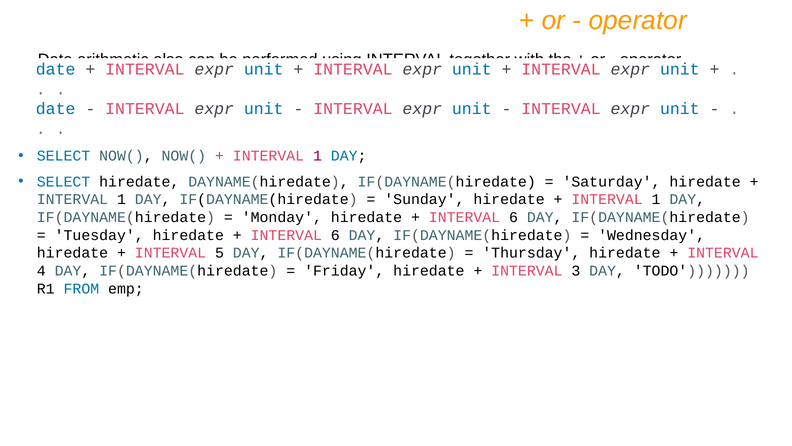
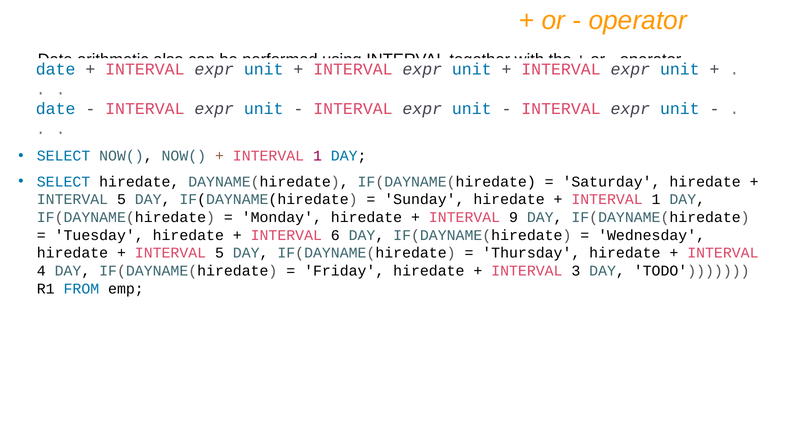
1 at (121, 199): 1 -> 5
6 at (514, 217): 6 -> 9
